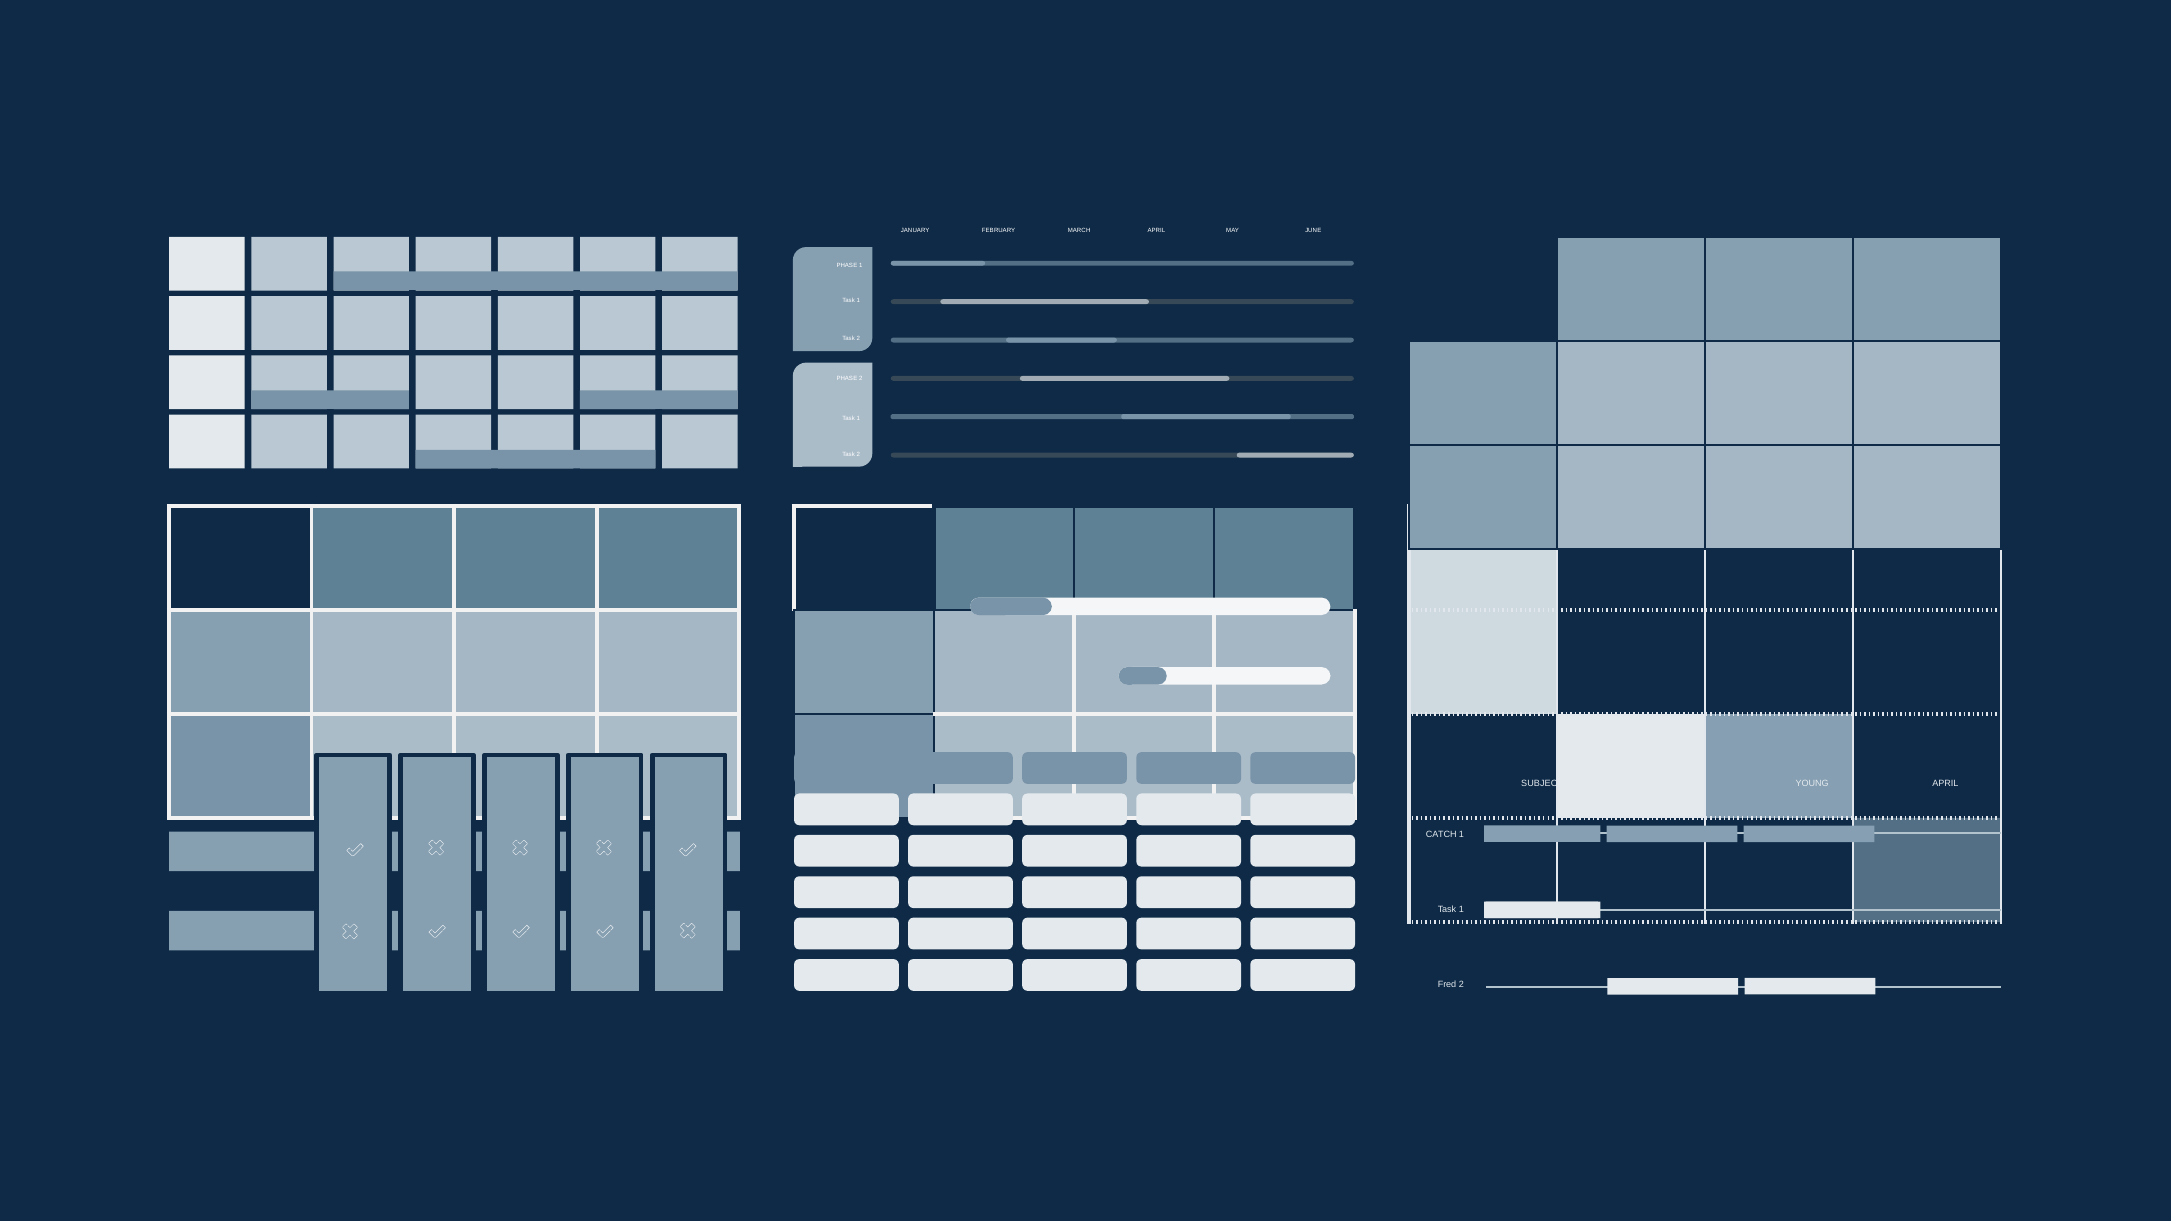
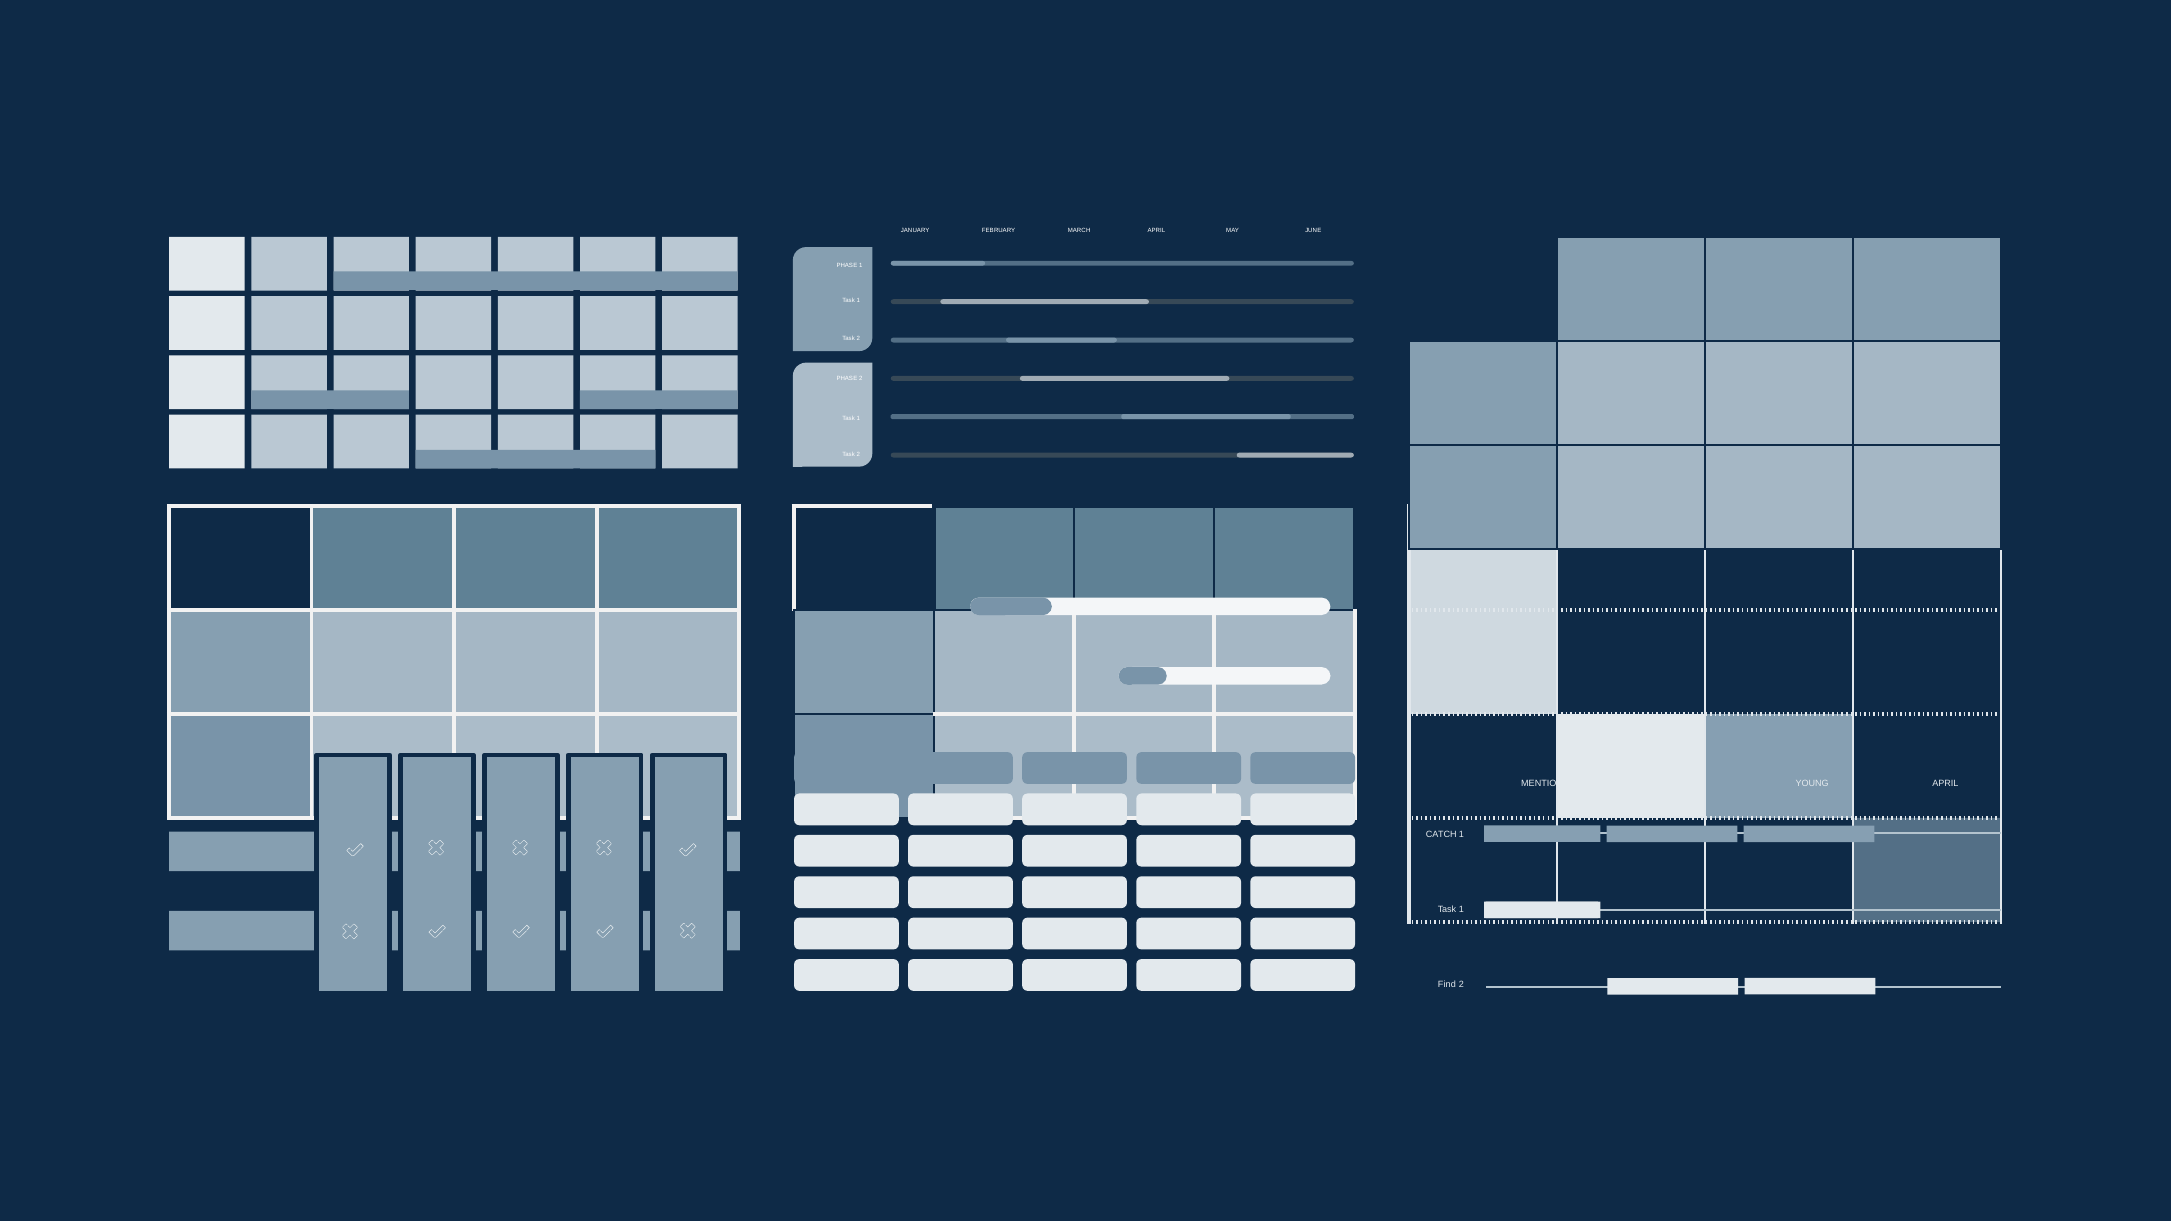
SUBJECT: SUBJECT -> MENTION
Fred: Fred -> Find
